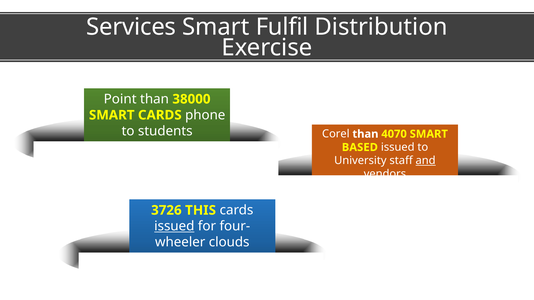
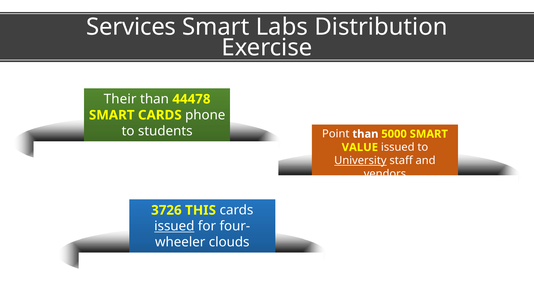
Fulfil: Fulfil -> Labs
Point: Point -> Their
38000: 38000 -> 44478
Corel: Corel -> Point
4070: 4070 -> 5000
BASED: BASED -> VALUE
University underline: none -> present
and underline: present -> none
